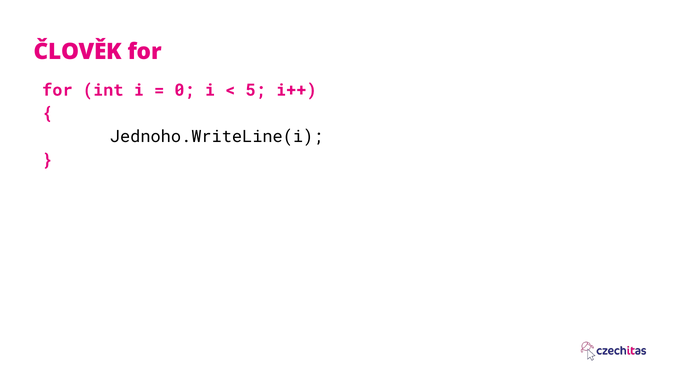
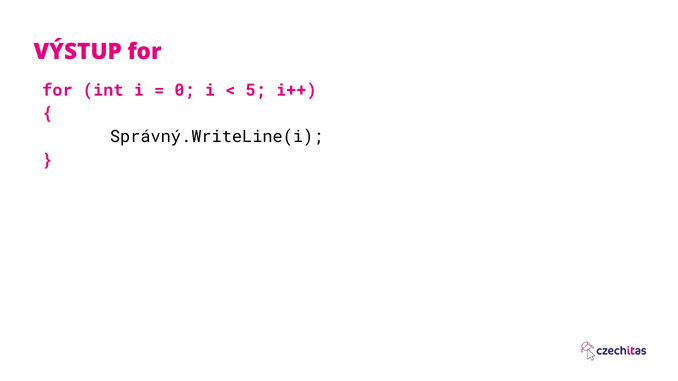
ČLOVĚK: ČLOVĚK -> VÝSTUP
Jednoho.WriteLine(i: Jednoho.WriteLine(i -> Správný.WriteLine(i
